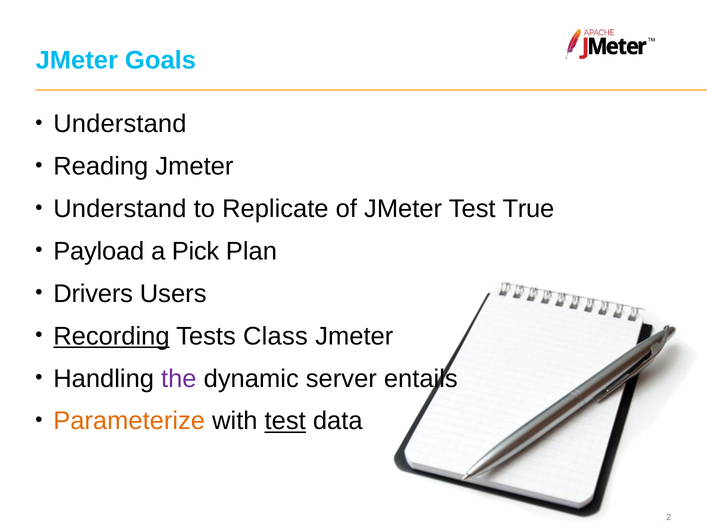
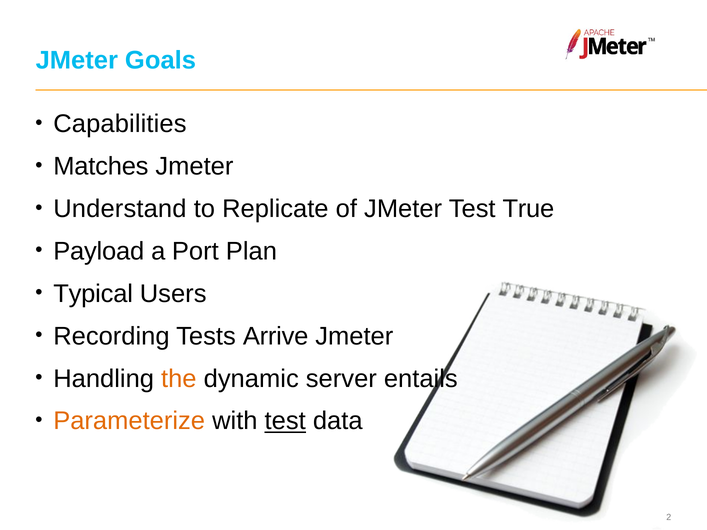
Understand at (120, 124): Understand -> Capabilities
Reading: Reading -> Matches
Pick: Pick -> Port
Drivers: Drivers -> Typical
Recording underline: present -> none
Class: Class -> Arrive
the colour: purple -> orange
